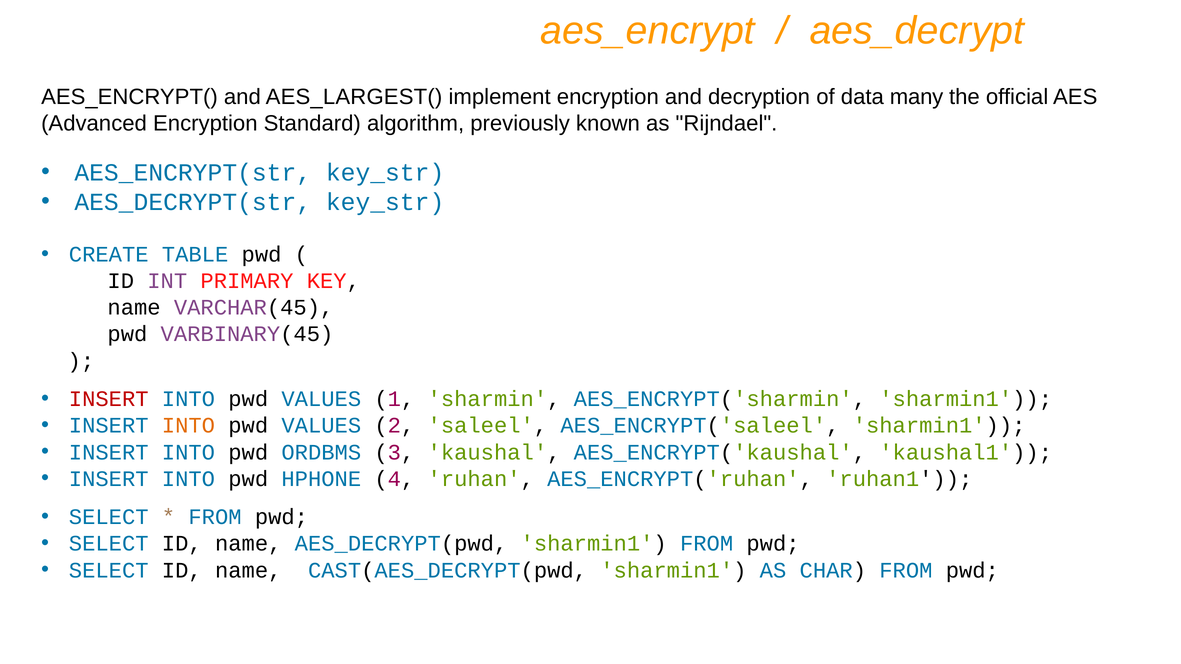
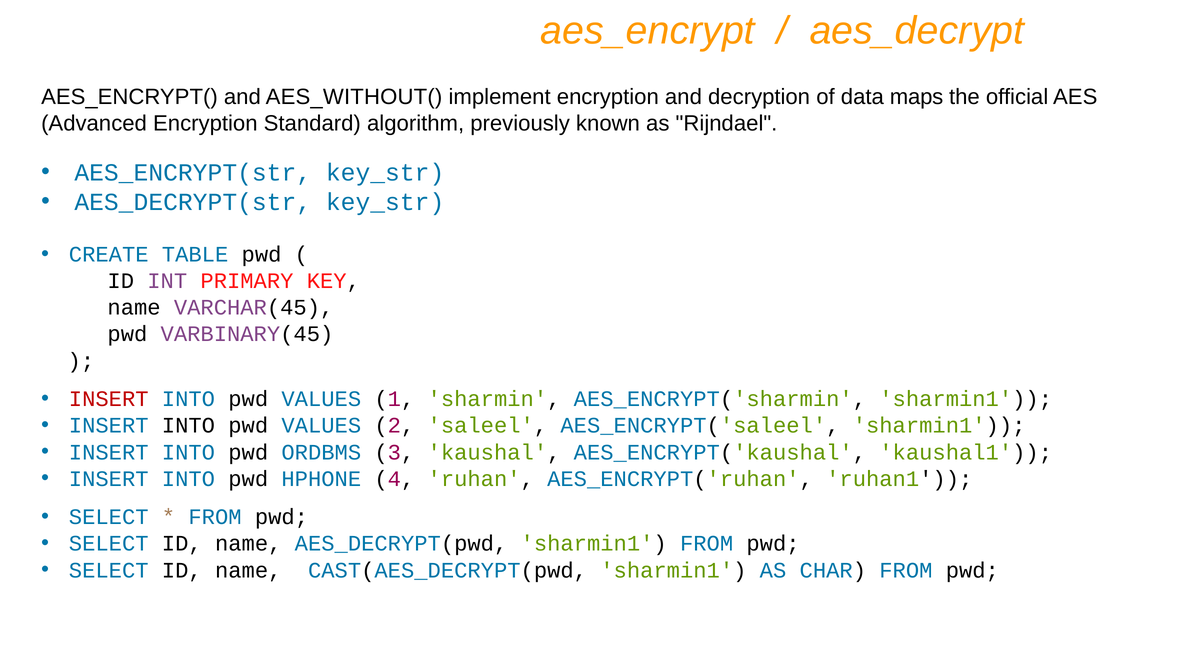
AES_LARGEST(: AES_LARGEST( -> AES_WITHOUT(
many: many -> maps
INTO at (188, 426) colour: orange -> black
